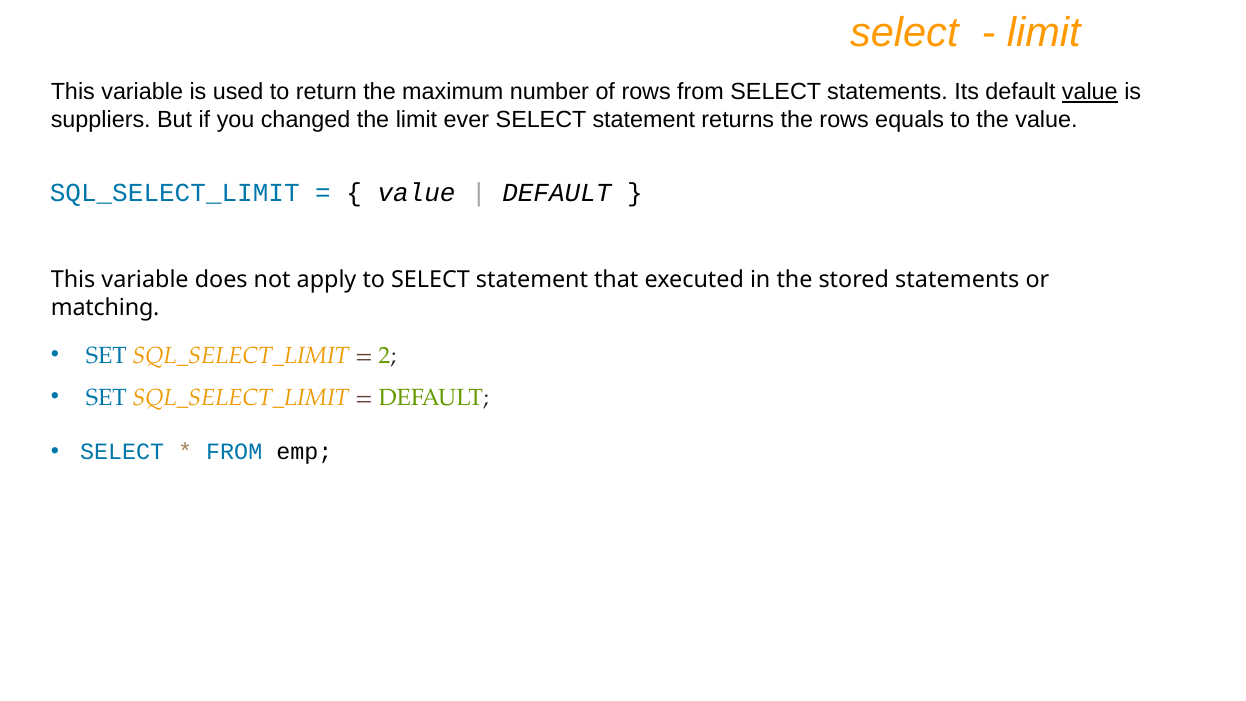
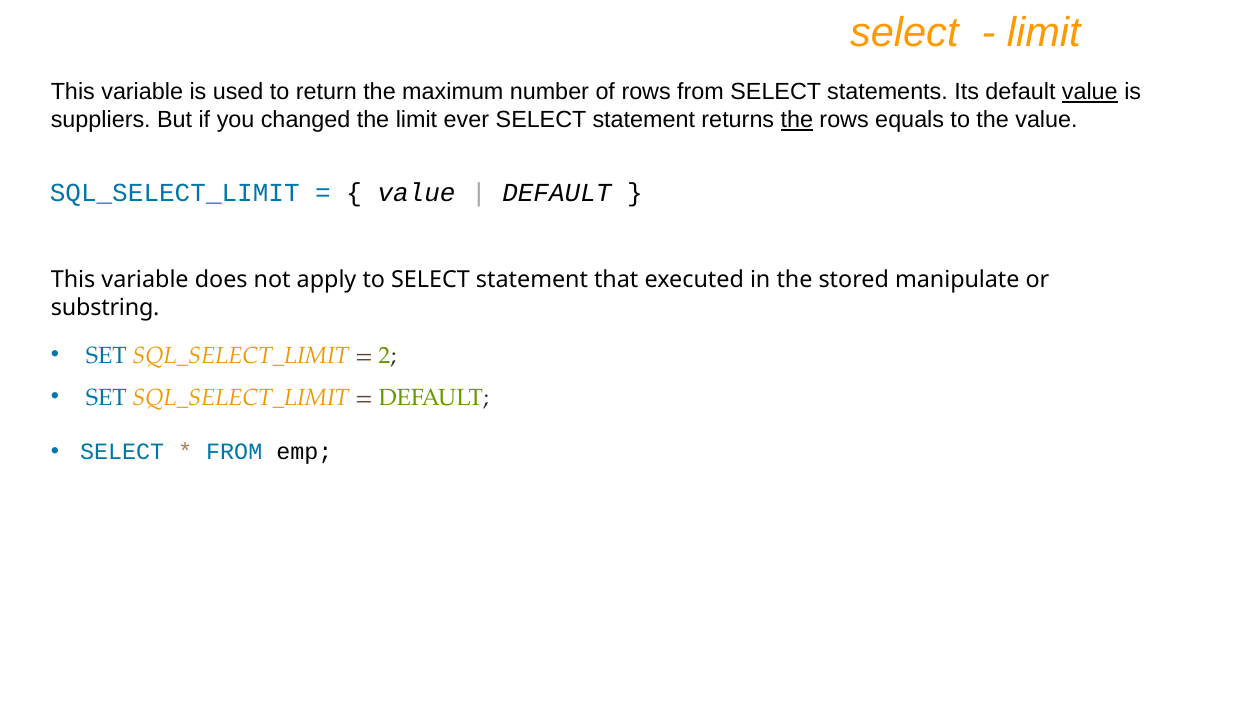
the at (797, 120) underline: none -> present
stored statements: statements -> manipulate
matching: matching -> substring
